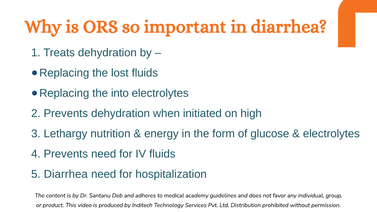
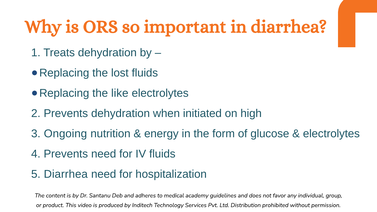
into: into -> like
Lethargy: Lethargy -> Ongoing
